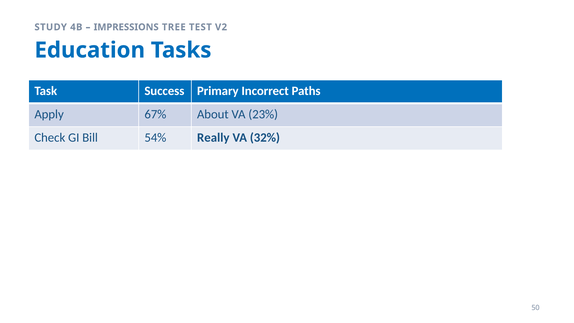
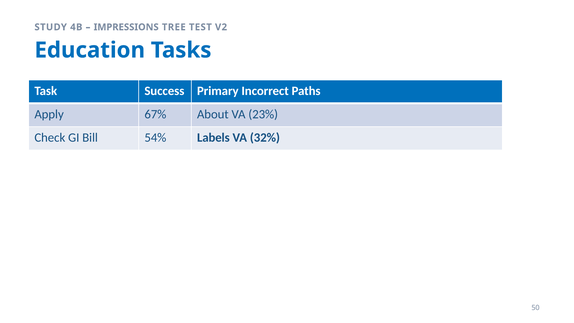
Really: Really -> Labels
